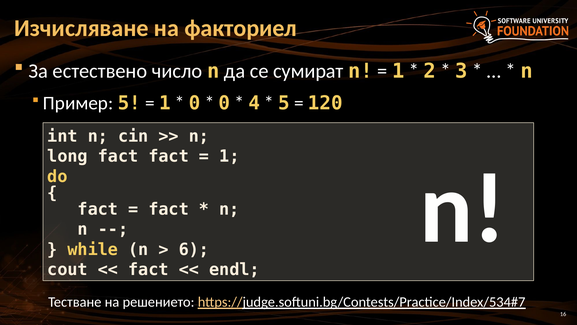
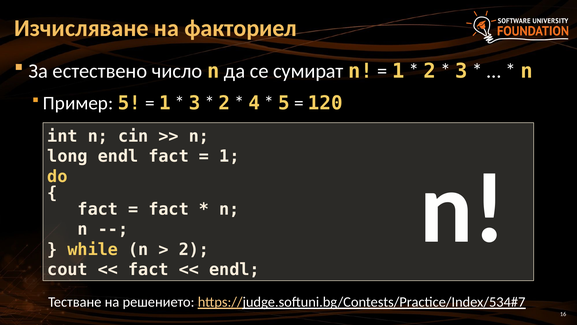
0 at (195, 103): 0 -> 3
0 at (224, 103): 0 -> 2
long fact: fact -> endl
6 at (194, 249): 6 -> 2
